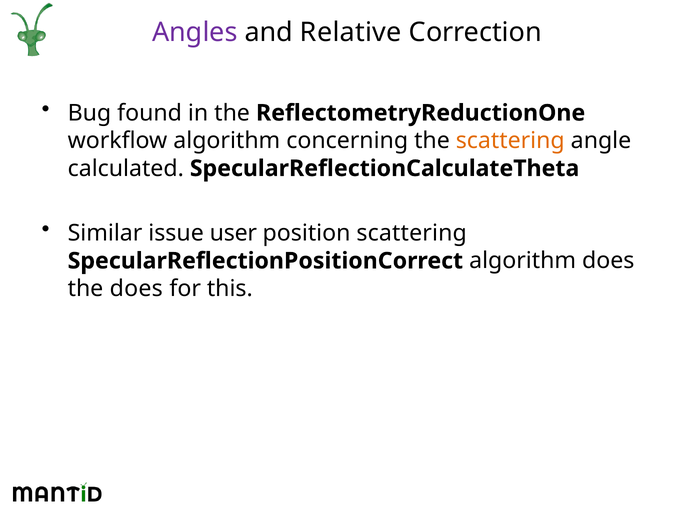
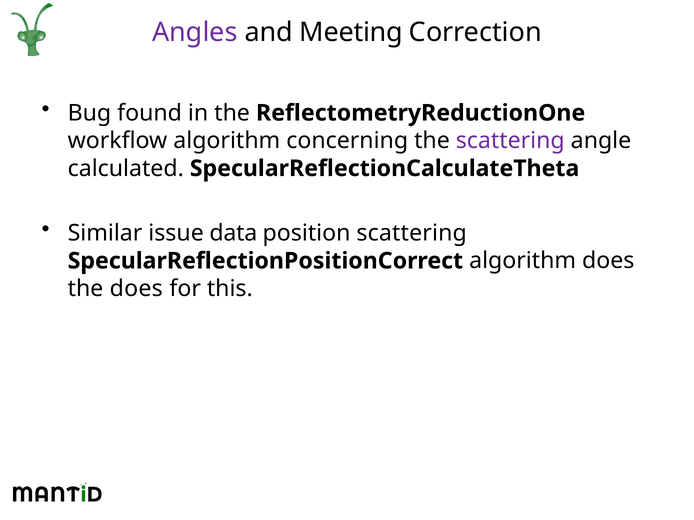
Relative: Relative -> Meeting
scattering at (510, 141) colour: orange -> purple
user: user -> data
